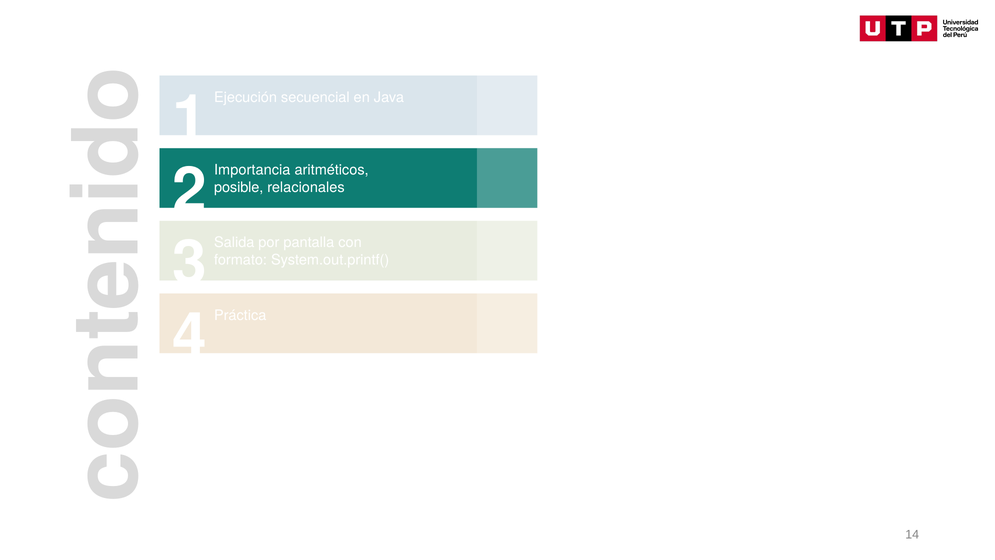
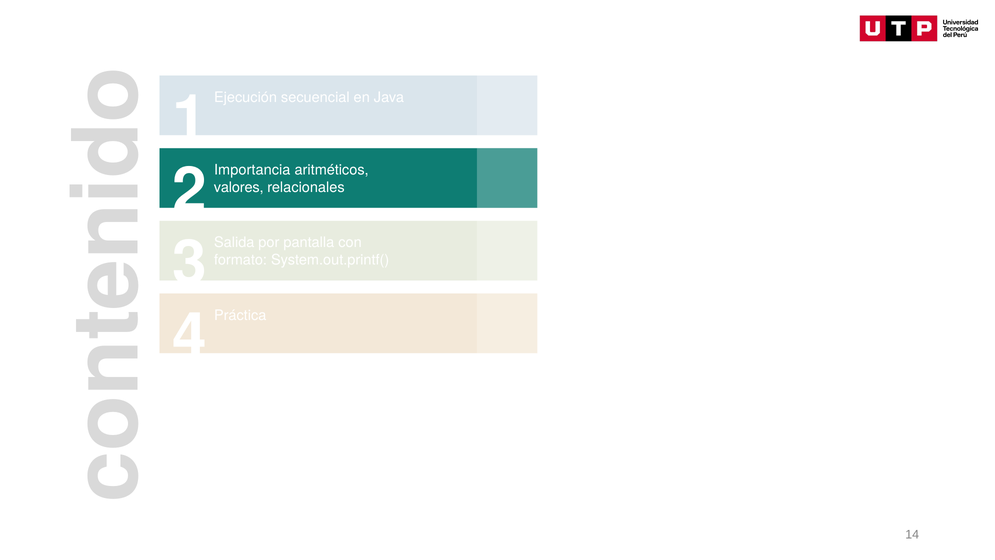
posible: posible -> valores
